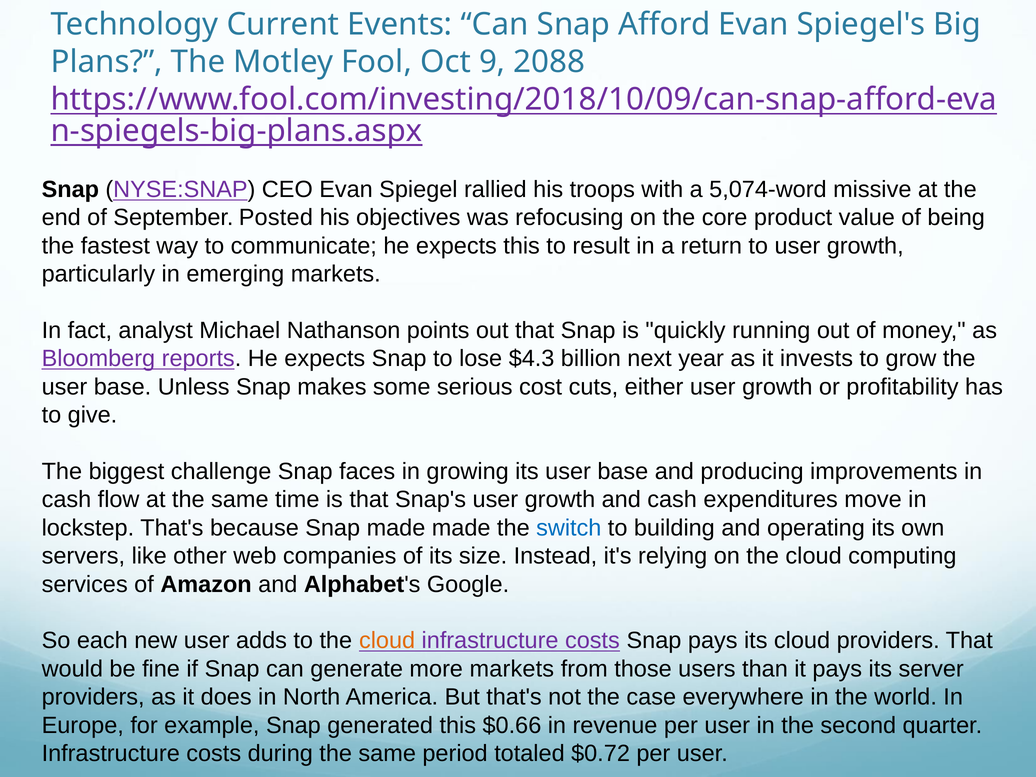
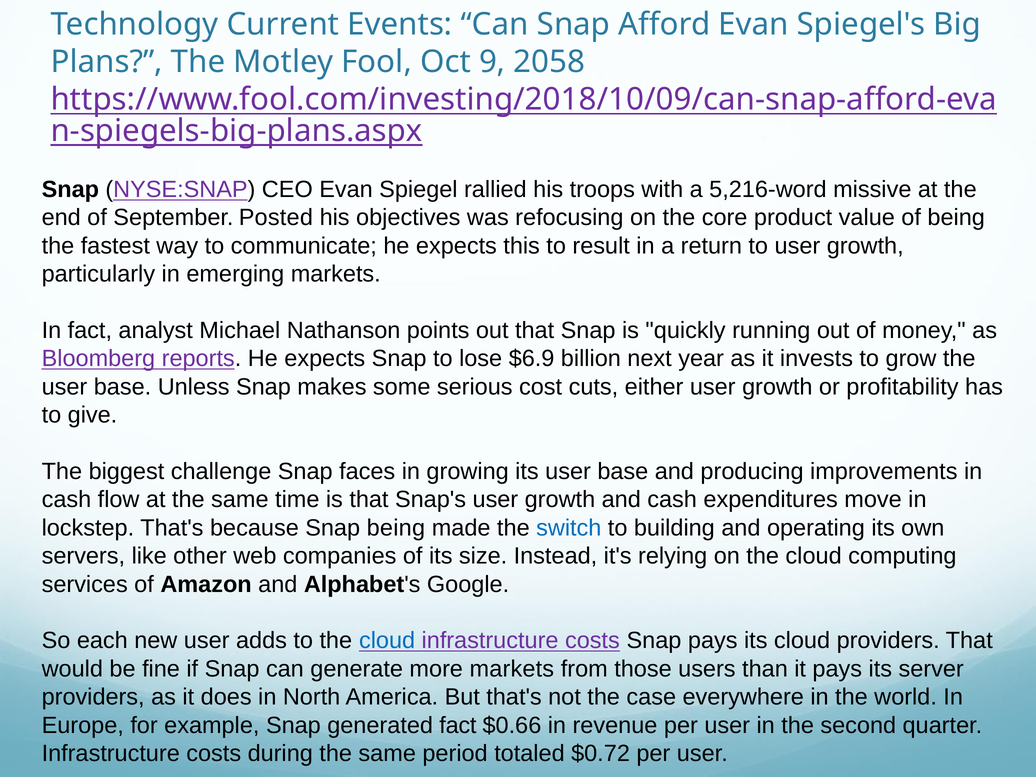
2088: 2088 -> 2058
5,074-word: 5,074-word -> 5,216-word
$4.3: $4.3 -> $6.9
Snap made: made -> being
cloud at (387, 641) colour: orange -> blue
generated this: this -> fact
